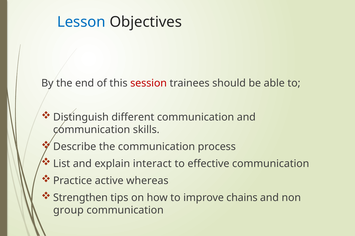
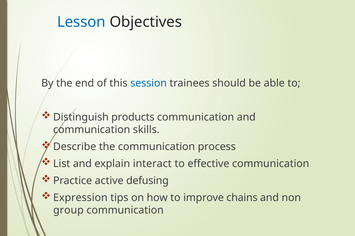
session colour: red -> blue
different: different -> products
whereas: whereas -> defusing
Strengthen: Strengthen -> Expression
